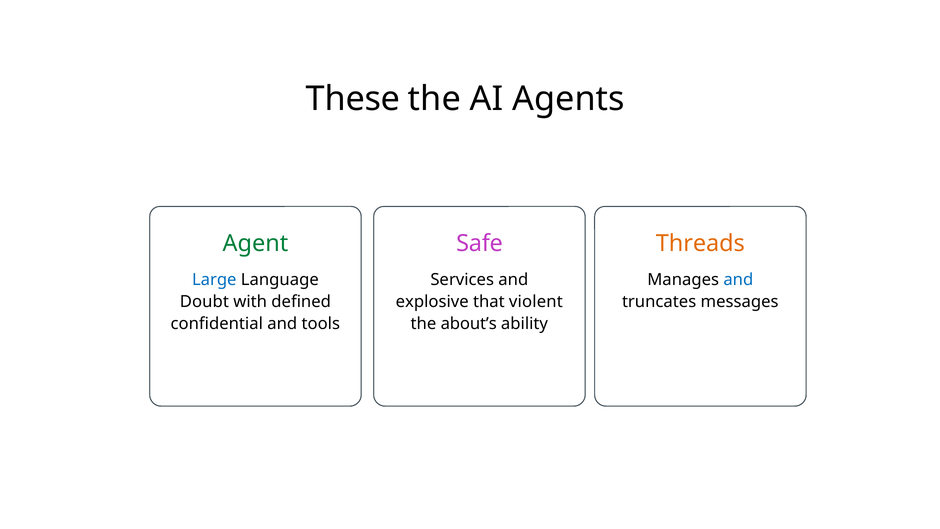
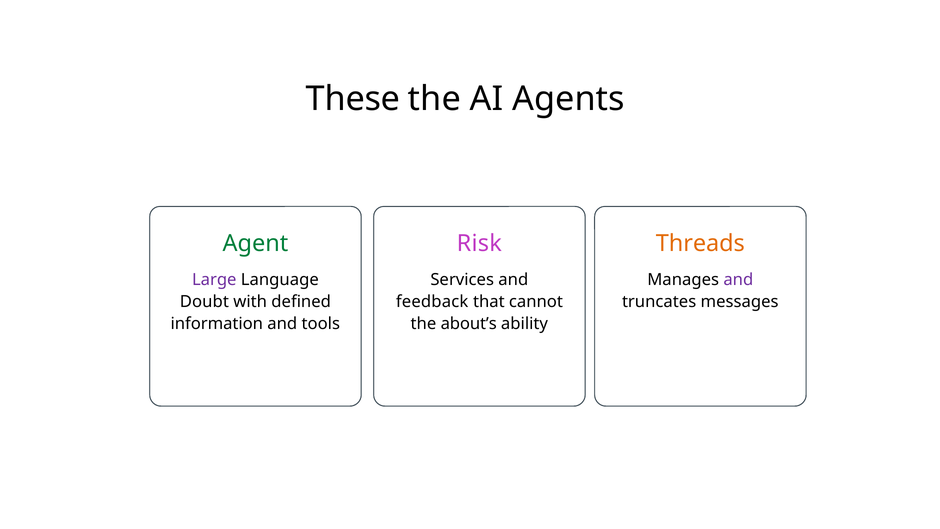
Safe: Safe -> Risk
Large colour: blue -> purple
and at (738, 280) colour: blue -> purple
explosive: explosive -> feedback
violent: violent -> cannot
confidential: confidential -> information
